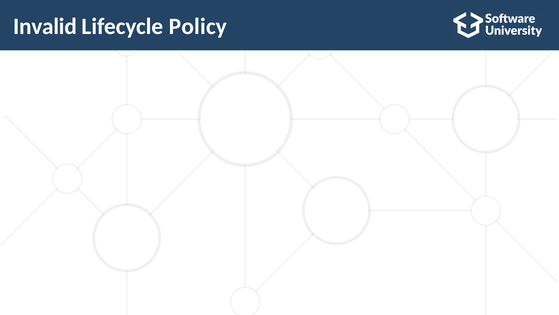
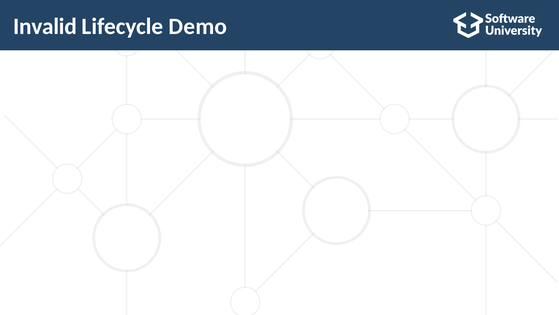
Policy: Policy -> Demo
